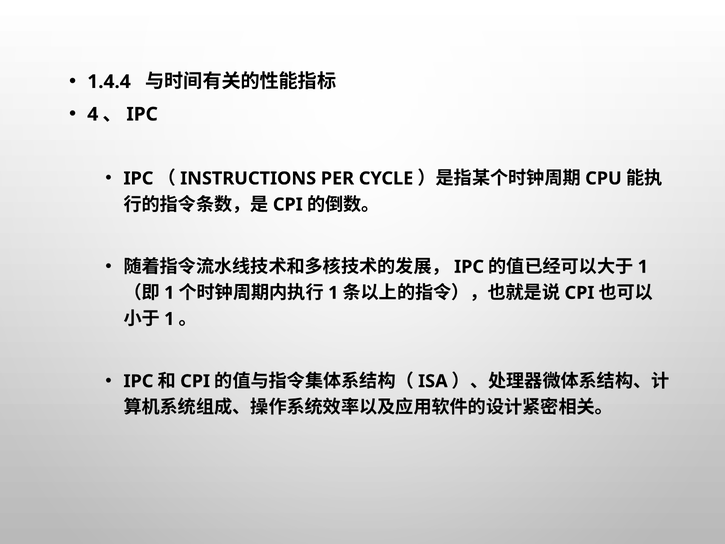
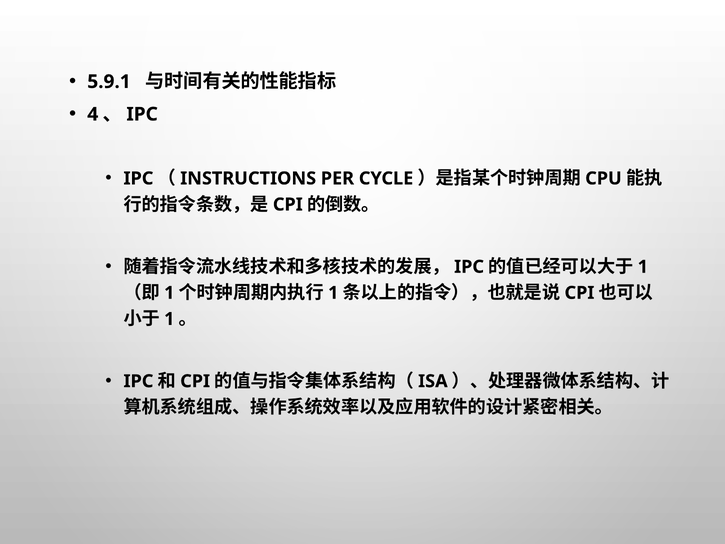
1.4.4: 1.4.4 -> 5.9.1
